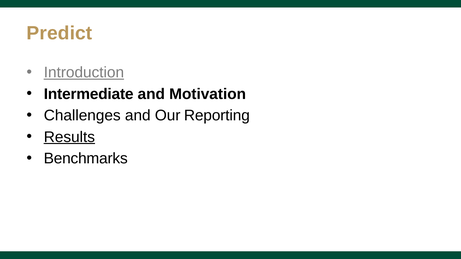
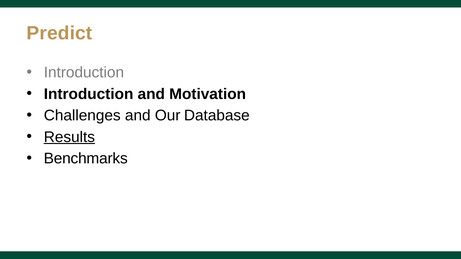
Introduction at (84, 73) underline: present -> none
Intermediate at (89, 94): Intermediate -> Introduction
Reporting: Reporting -> Database
